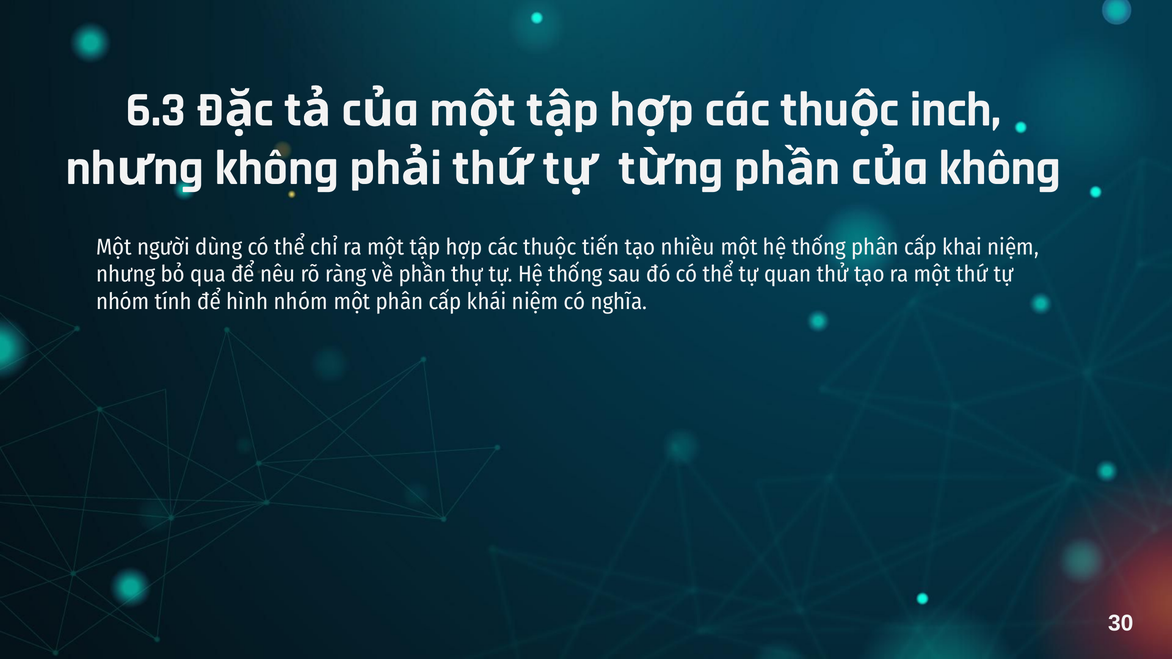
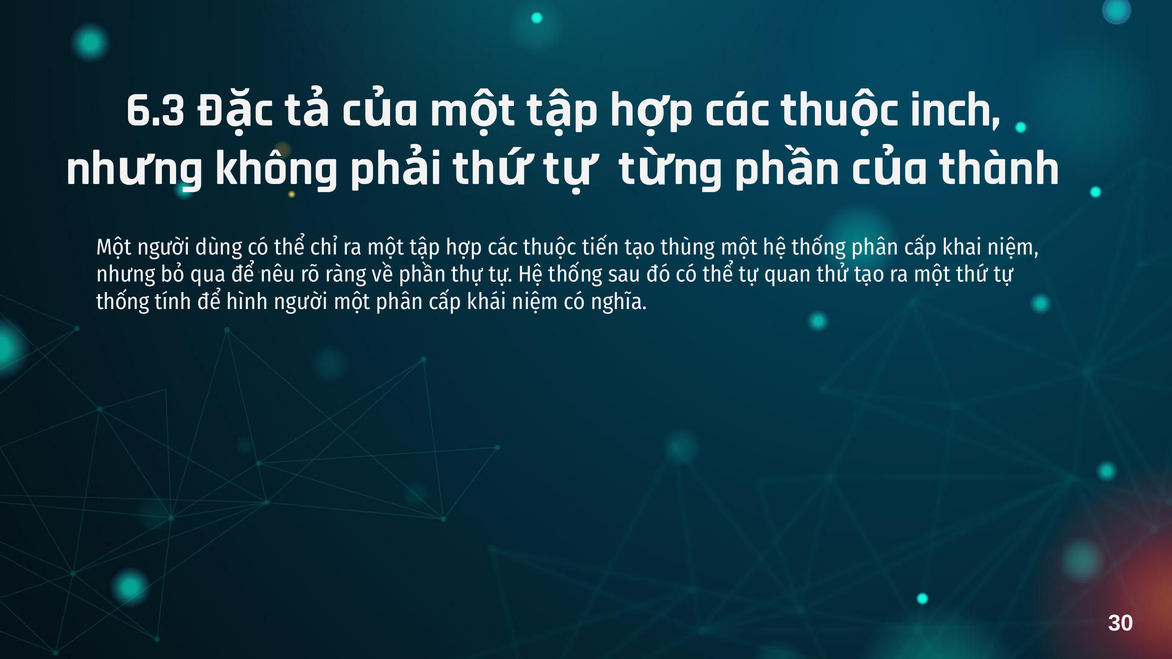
không at (1000, 168): không -> thành
nhiều: nhiều -> thùng
nhóm at (123, 302): nhóm -> thống
hình nhóm: nhóm -> người
